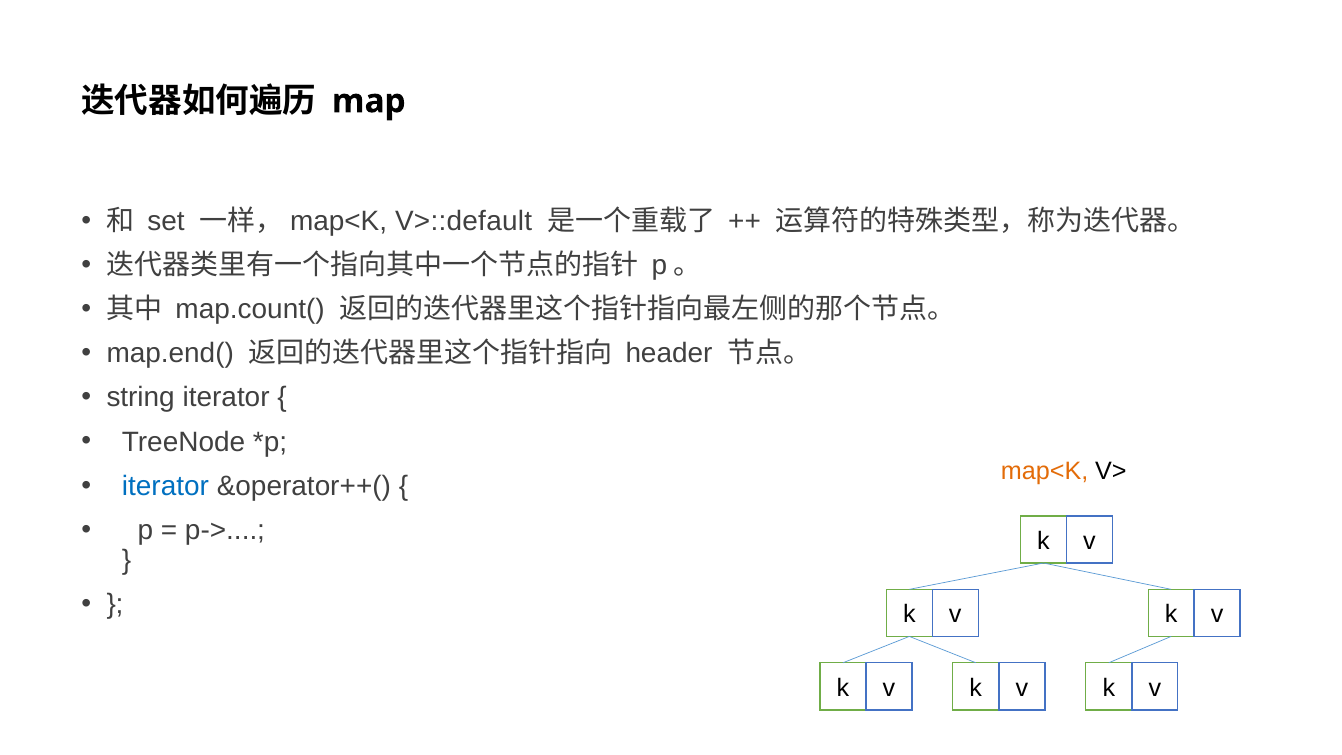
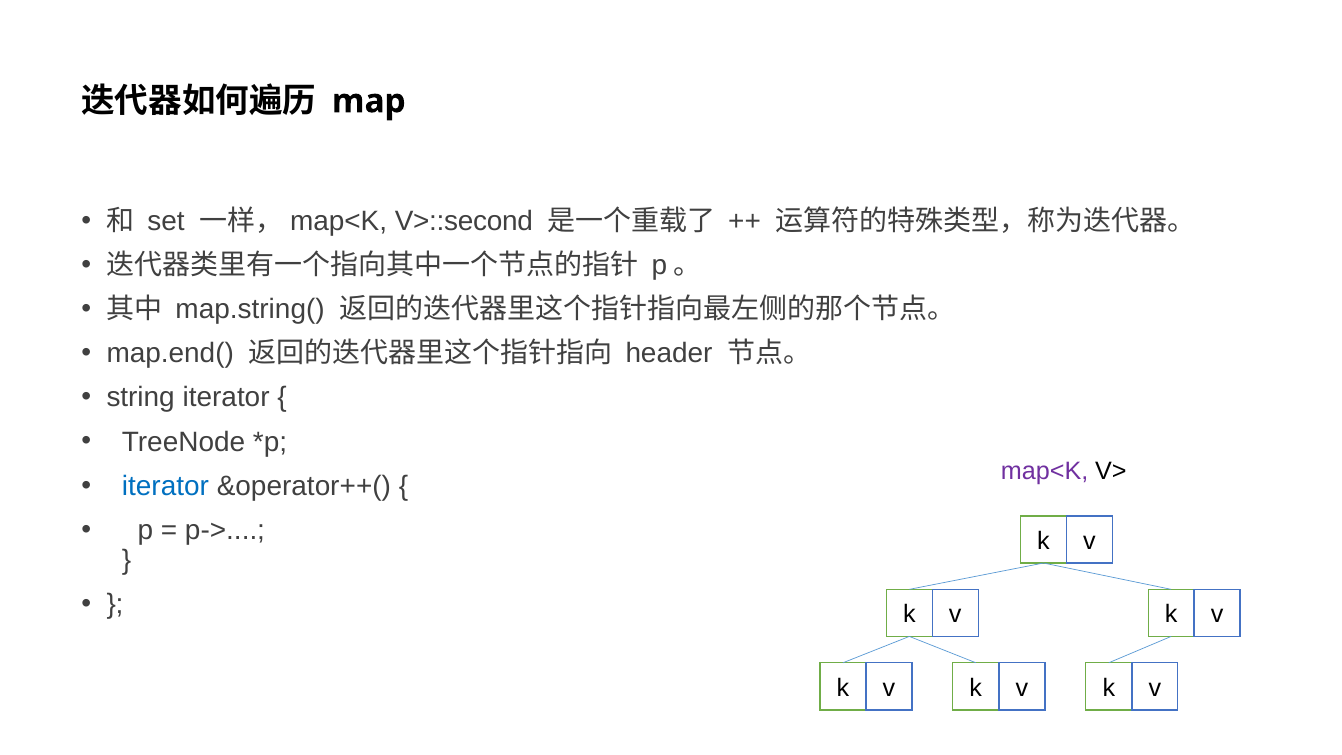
V>::default: V>::default -> V>::second
map.count(: map.count( -> map.string(
map<K colour: orange -> purple
